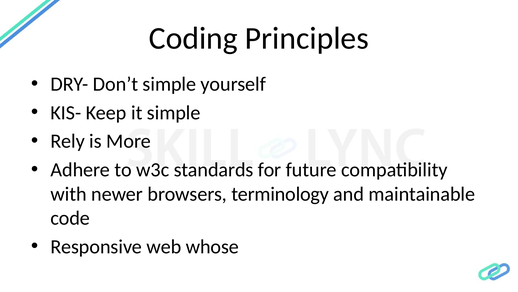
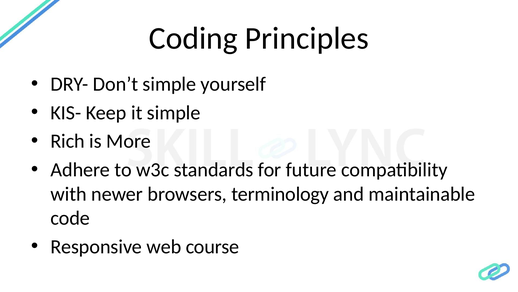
Rely: Rely -> Rich
whose: whose -> course
